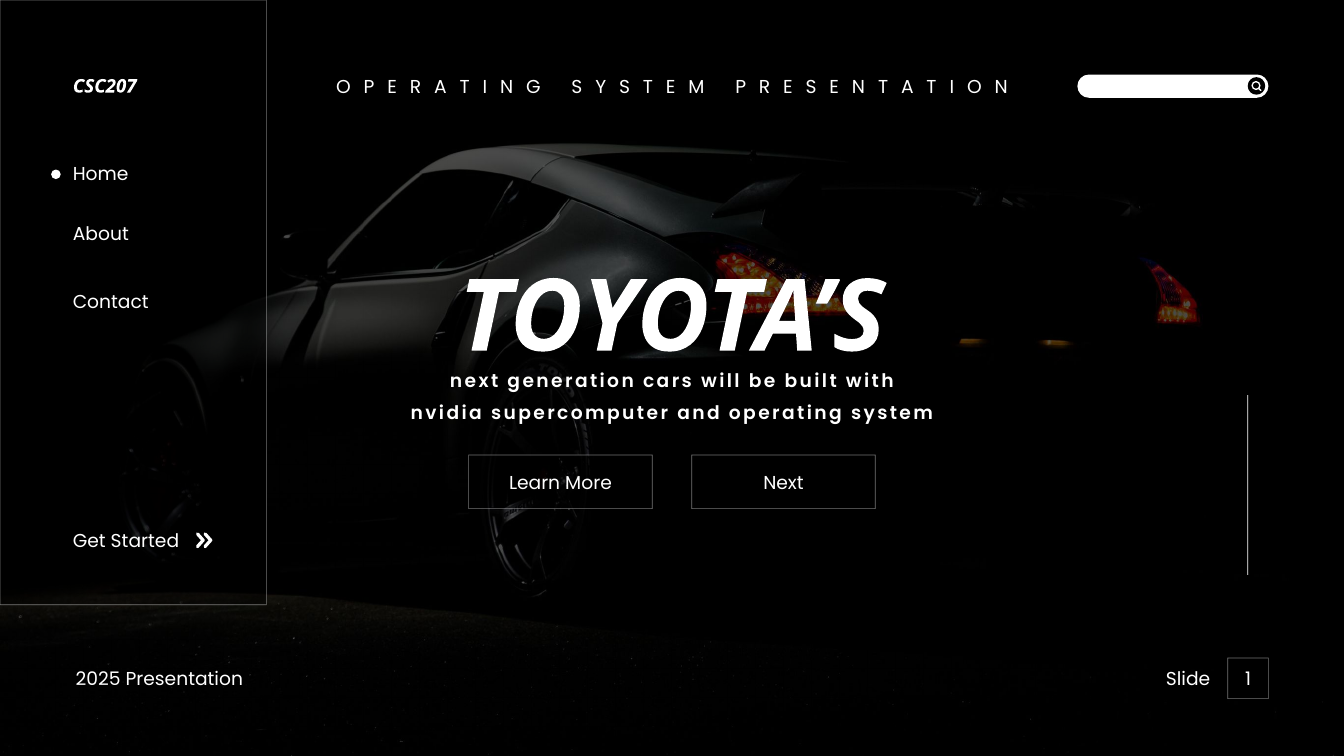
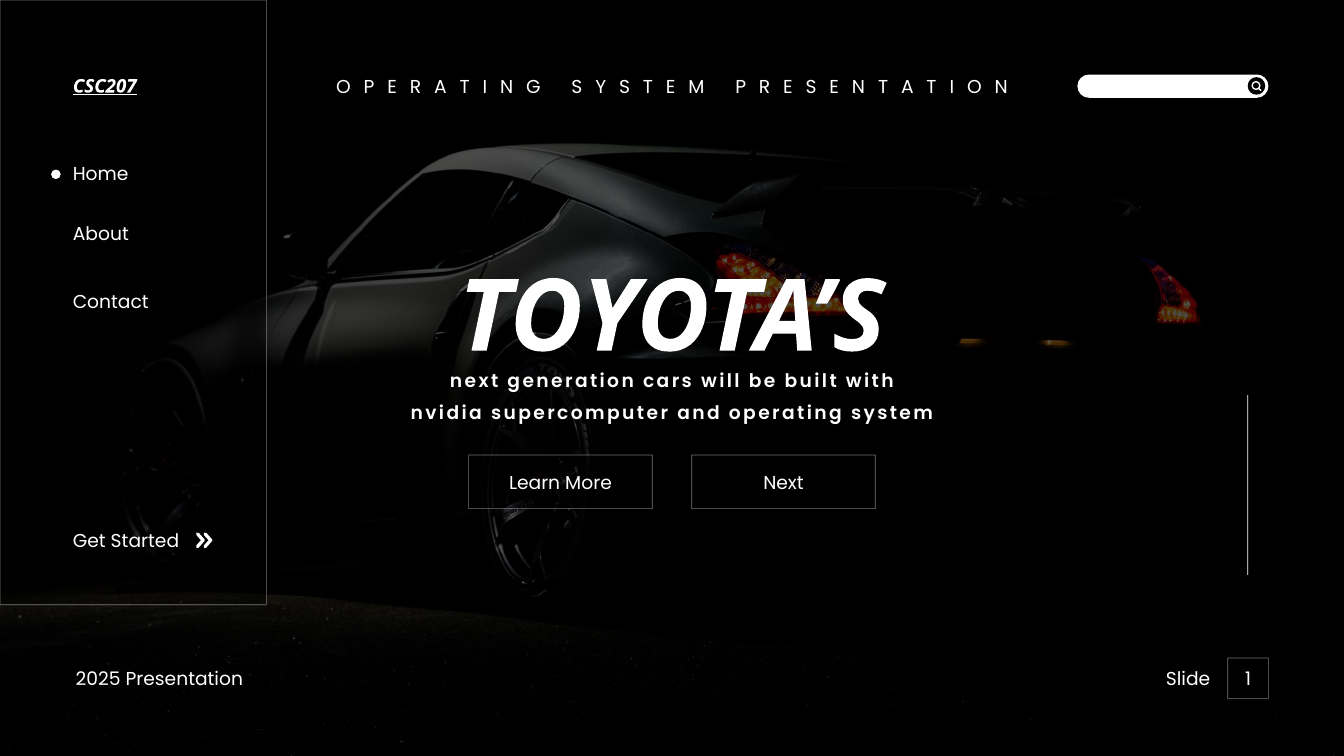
CSC207 underline: none -> present
